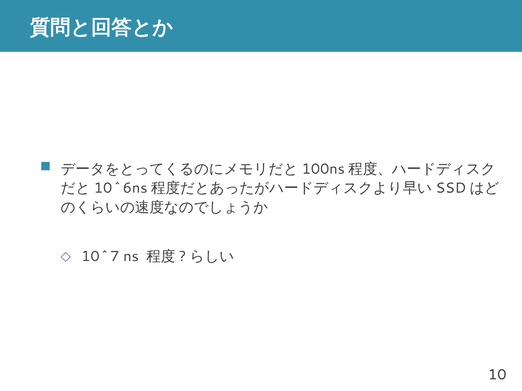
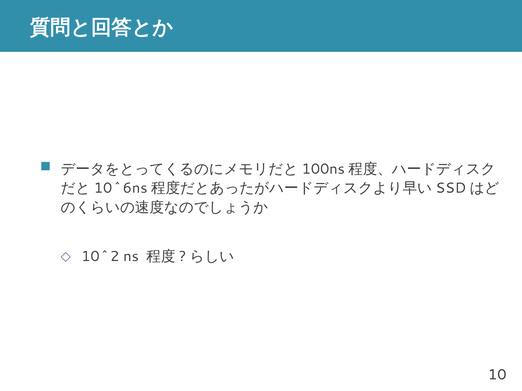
10^7: 10^7 -> 10^2
